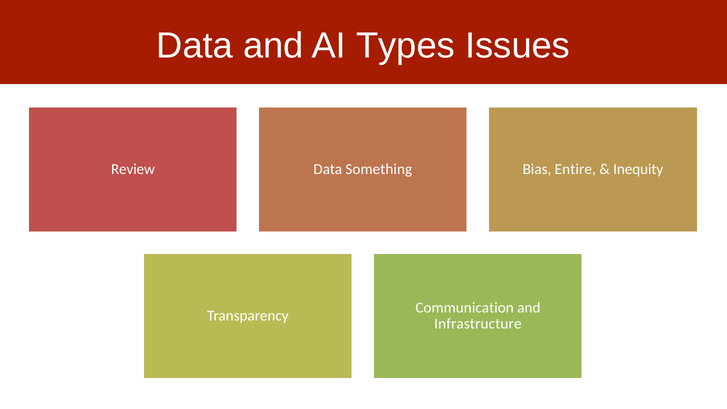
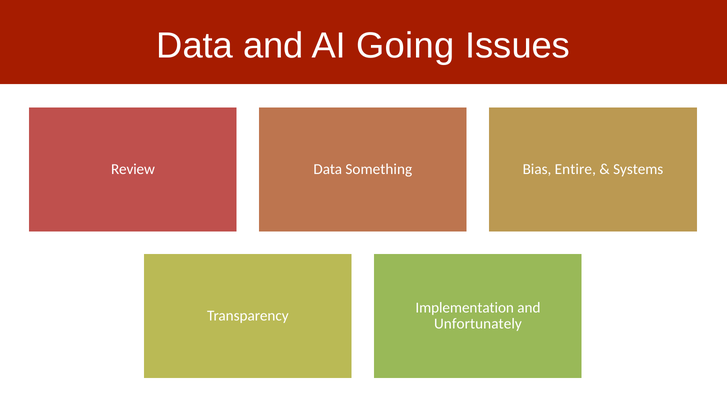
Types: Types -> Going
Inequity: Inequity -> Systems
Communication: Communication -> Implementation
Infrastructure: Infrastructure -> Unfortunately
